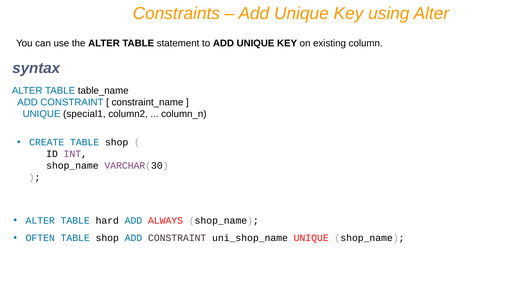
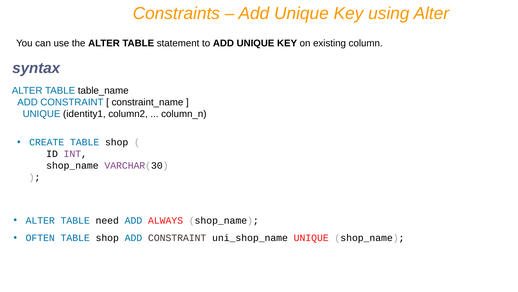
special1: special1 -> identity1
hard: hard -> need
